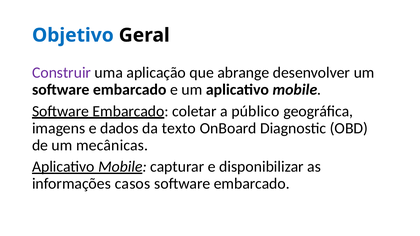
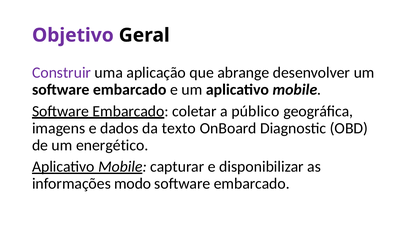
Objetivo colour: blue -> purple
mecânicas: mecânicas -> energético
casos: casos -> modo
